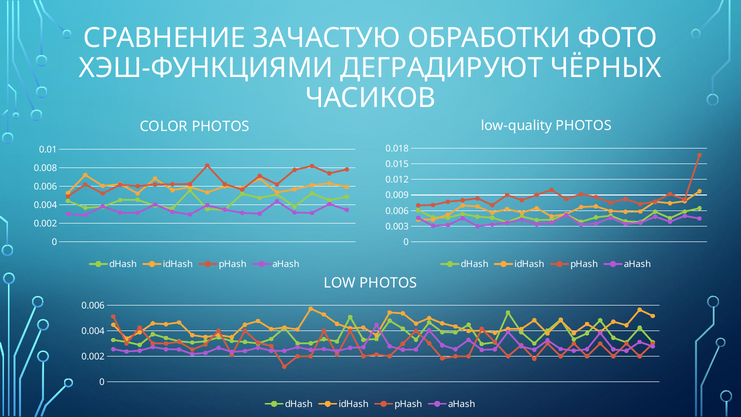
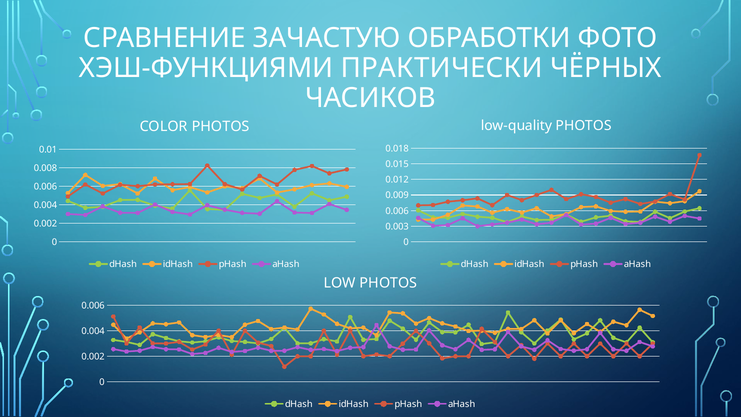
ДЕГРАДИРУЮТ: ДЕГРАДИРУЮТ -> ПРАКТИЧЕСКИ
